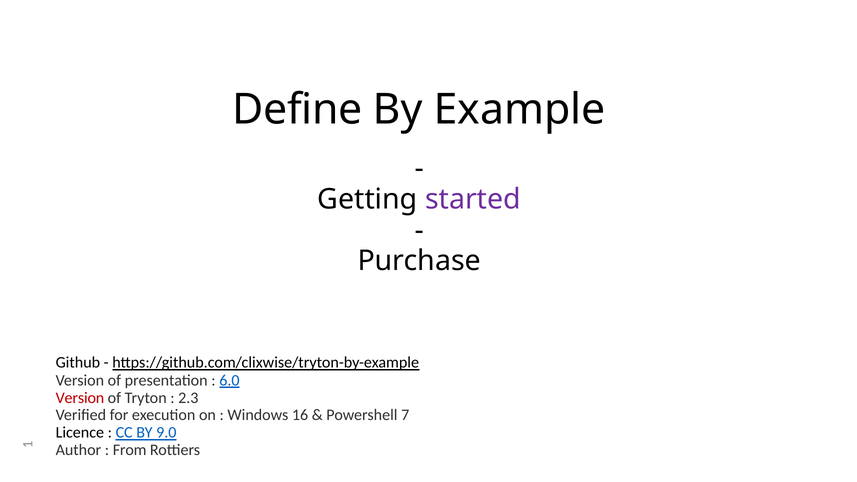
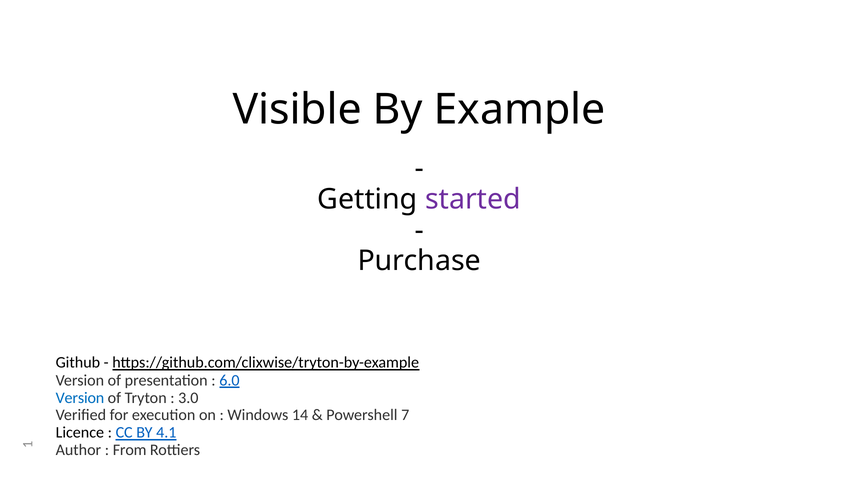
Define: Define -> Visible
Version at (80, 398) colour: red -> blue
2.3: 2.3 -> 3.0
16: 16 -> 14
9.0: 9.0 -> 4.1
